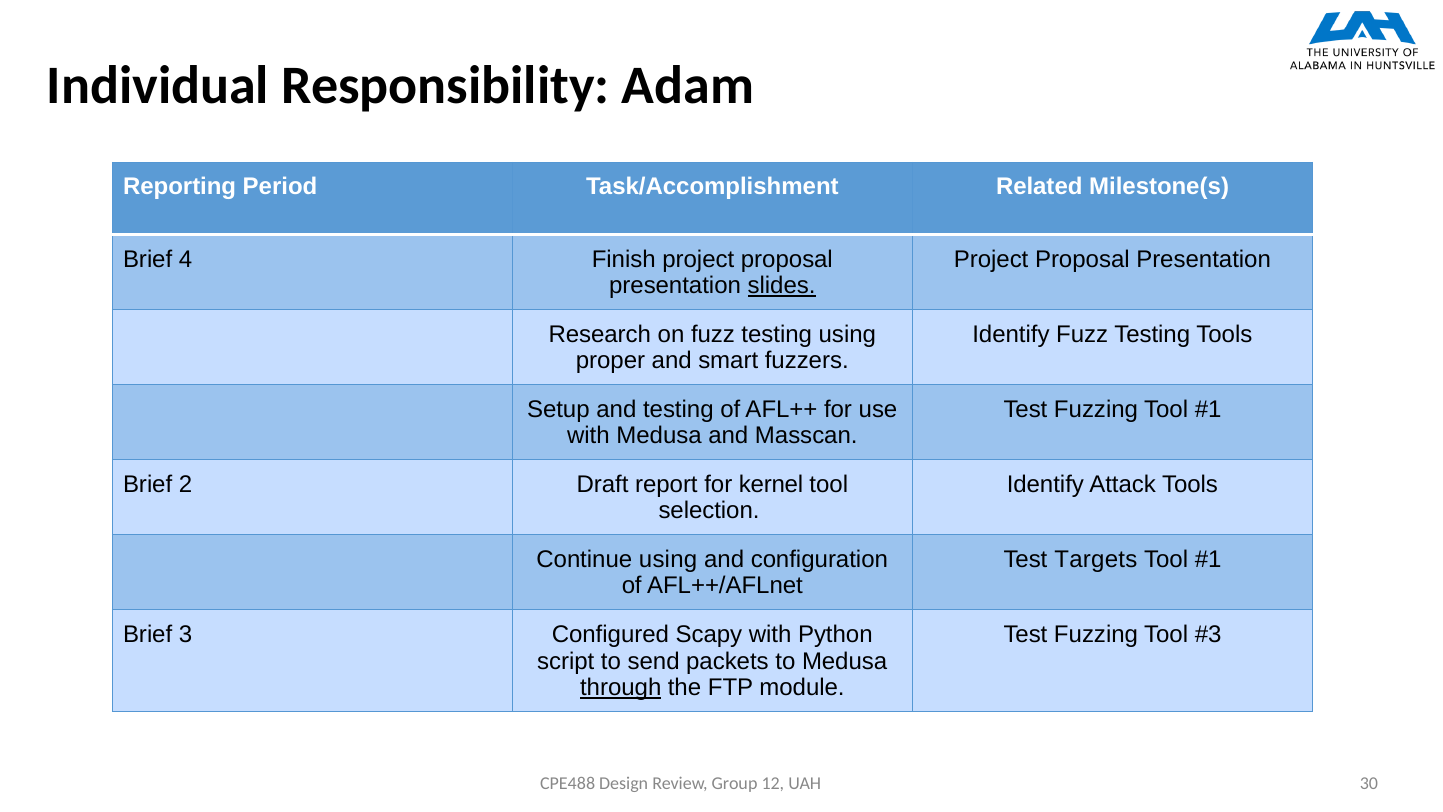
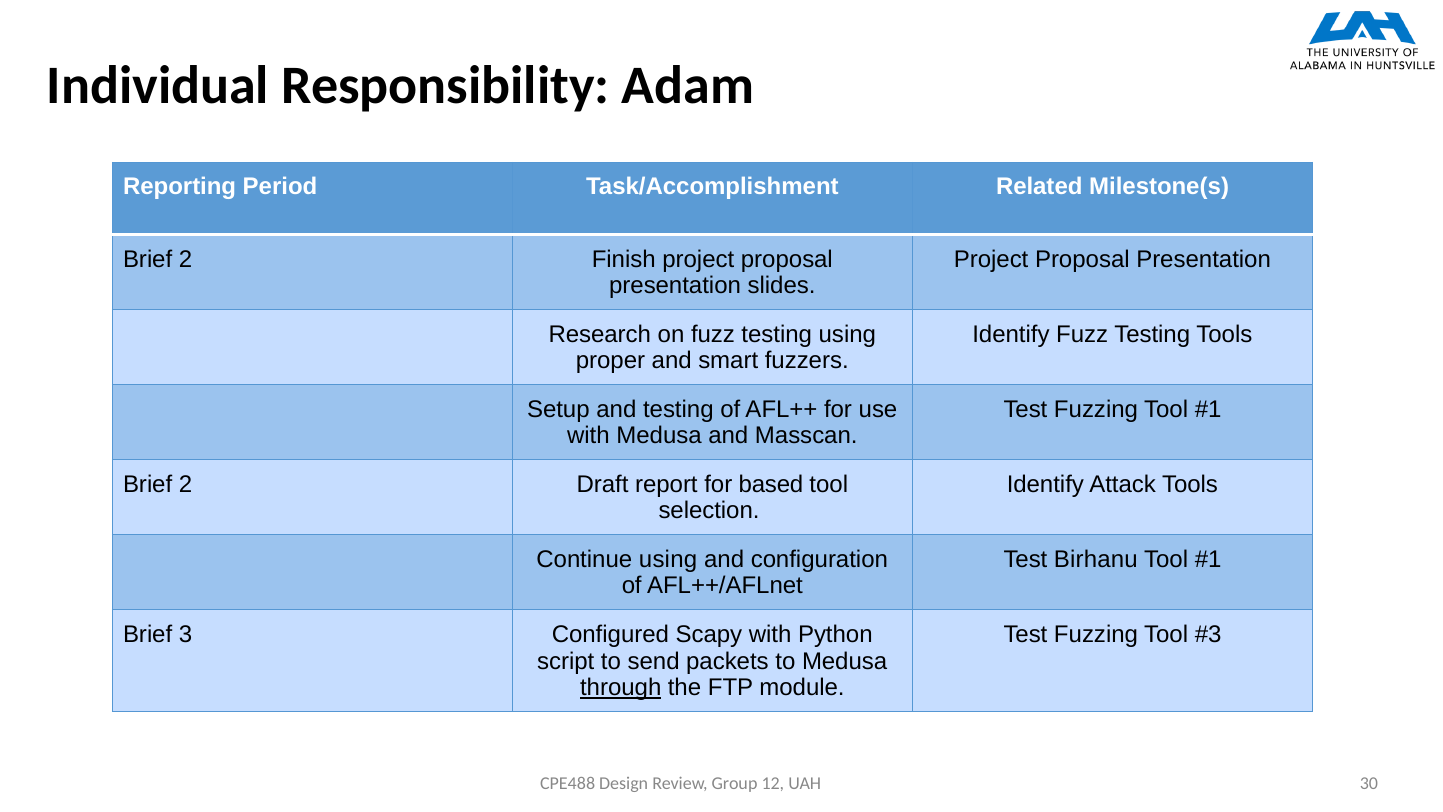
4 at (186, 259): 4 -> 2
slides underline: present -> none
kernel: kernel -> based
Targets: Targets -> Birhanu
